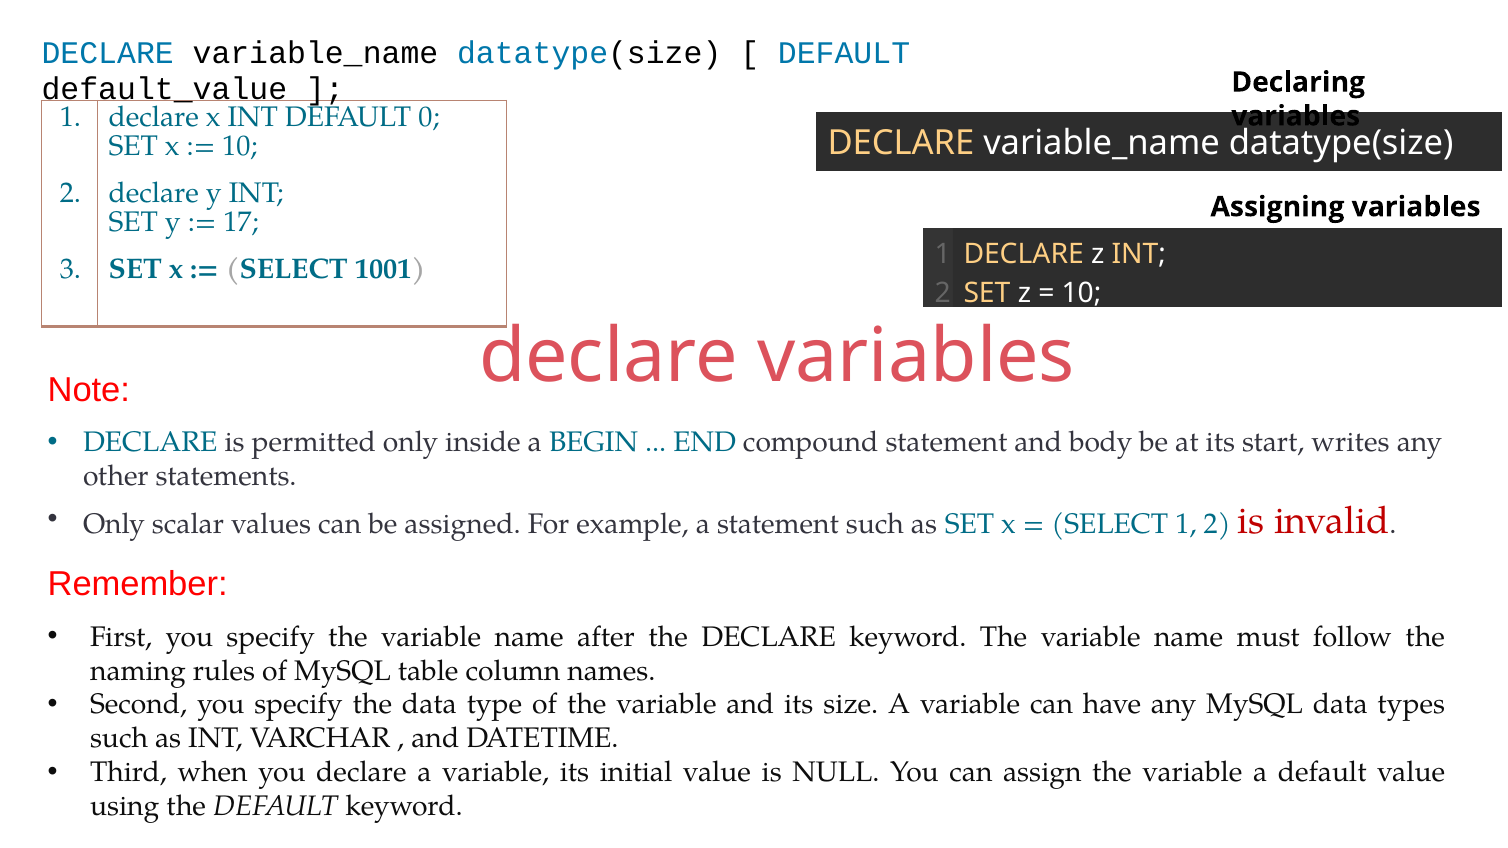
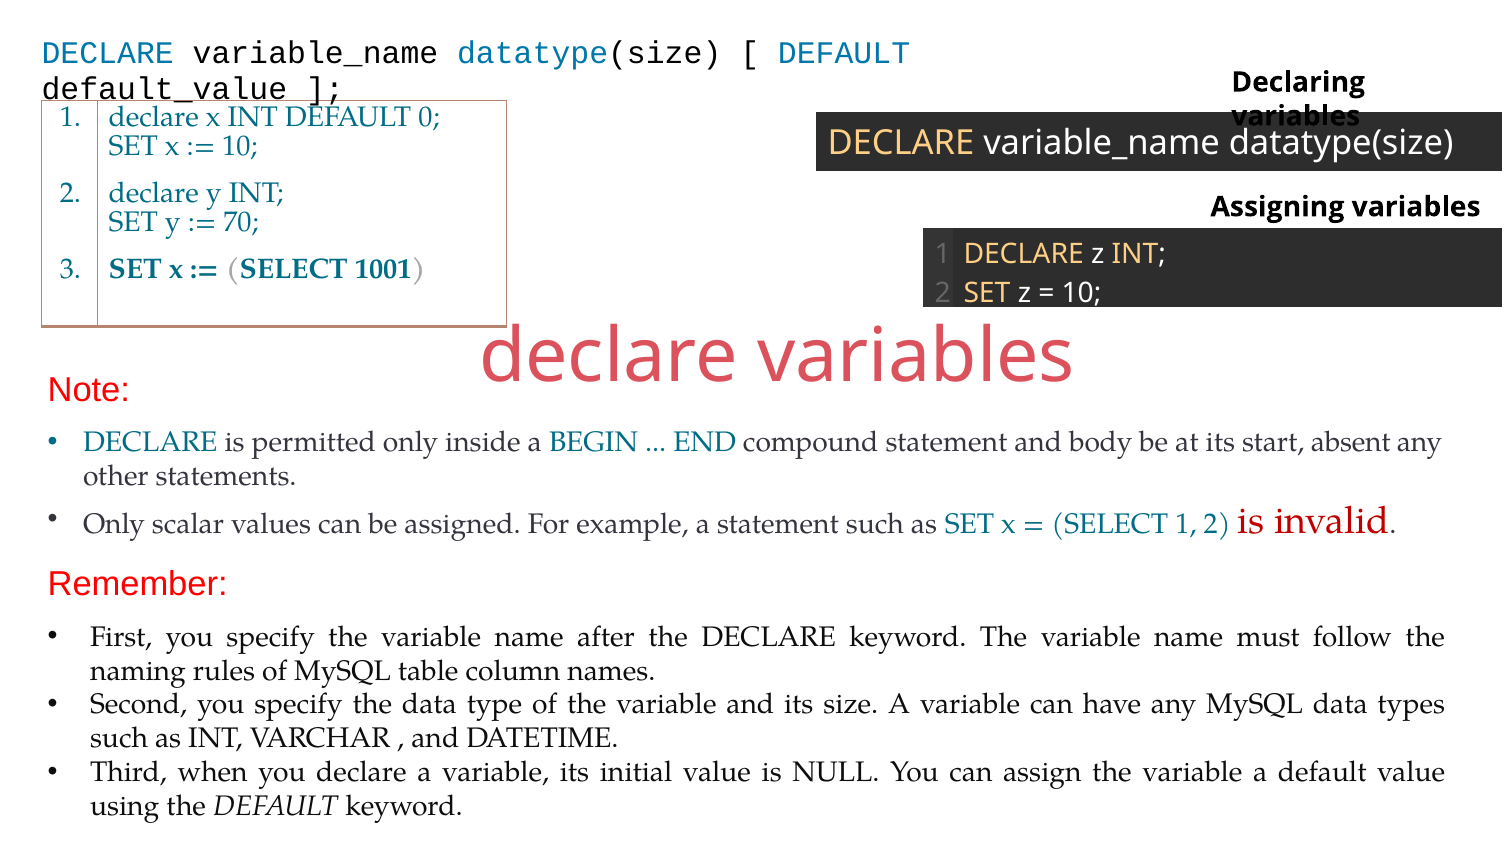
17: 17 -> 70
writes: writes -> absent
